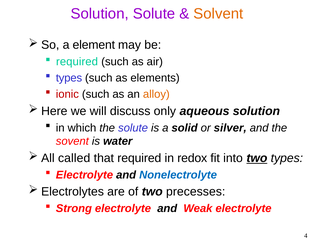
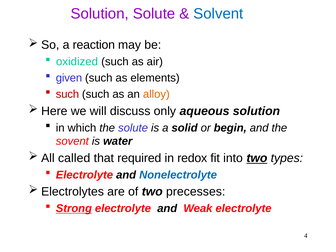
Solvent colour: orange -> blue
element: element -> reaction
required at (77, 62): required -> oxidized
types at (69, 78): types -> given
ionic at (67, 94): ionic -> such
silver: silver -> begin
Strong underline: none -> present
